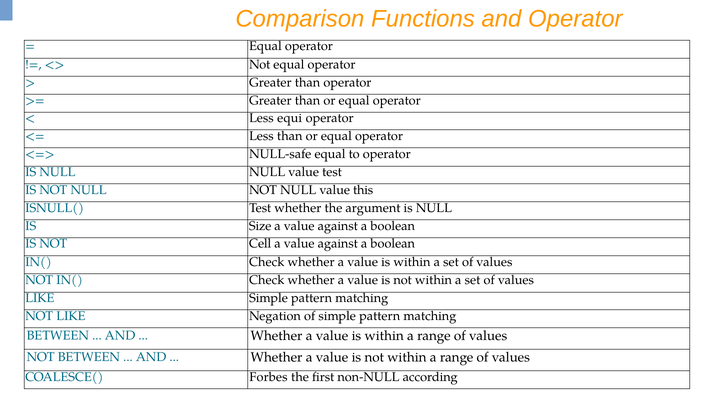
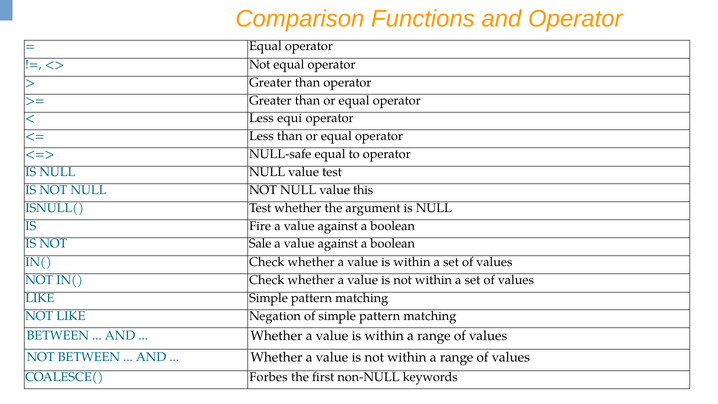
Size: Size -> Fire
Cell: Cell -> Sale
according: according -> keywords
